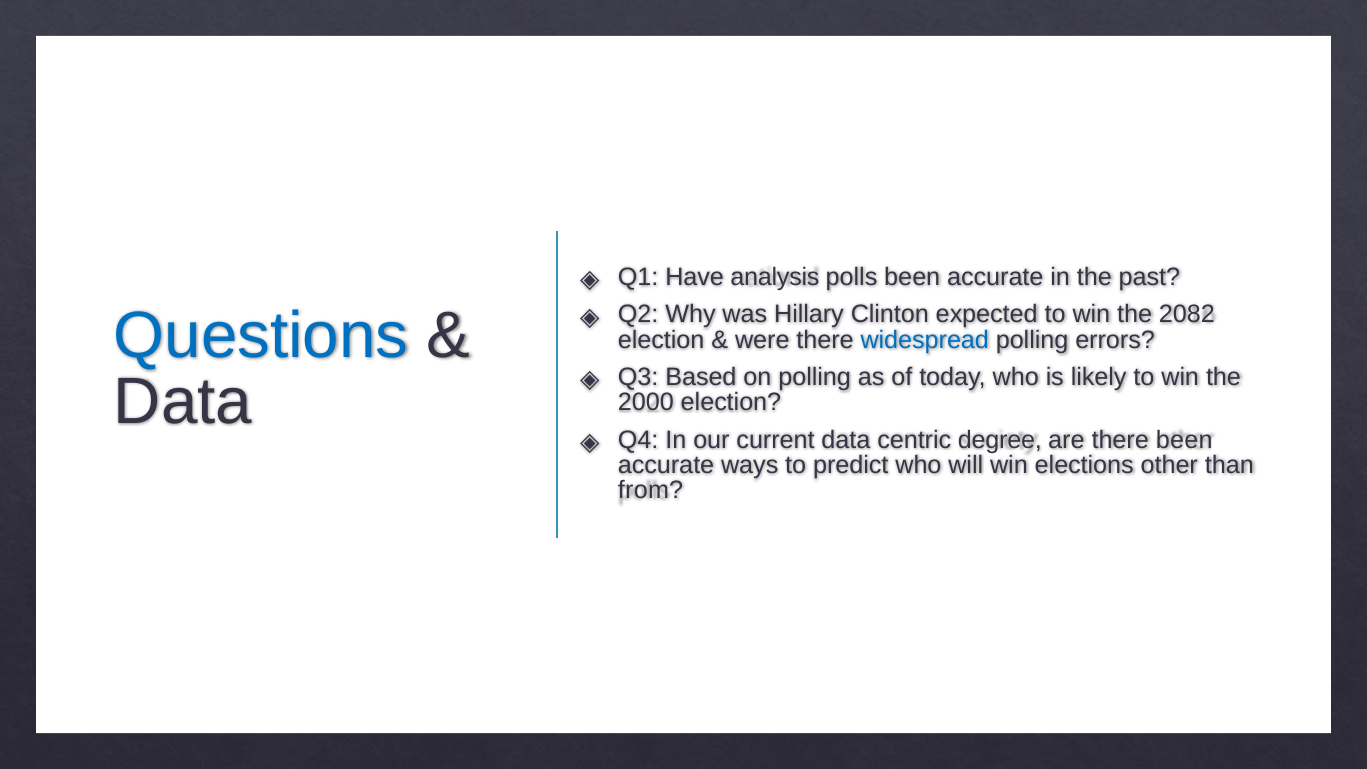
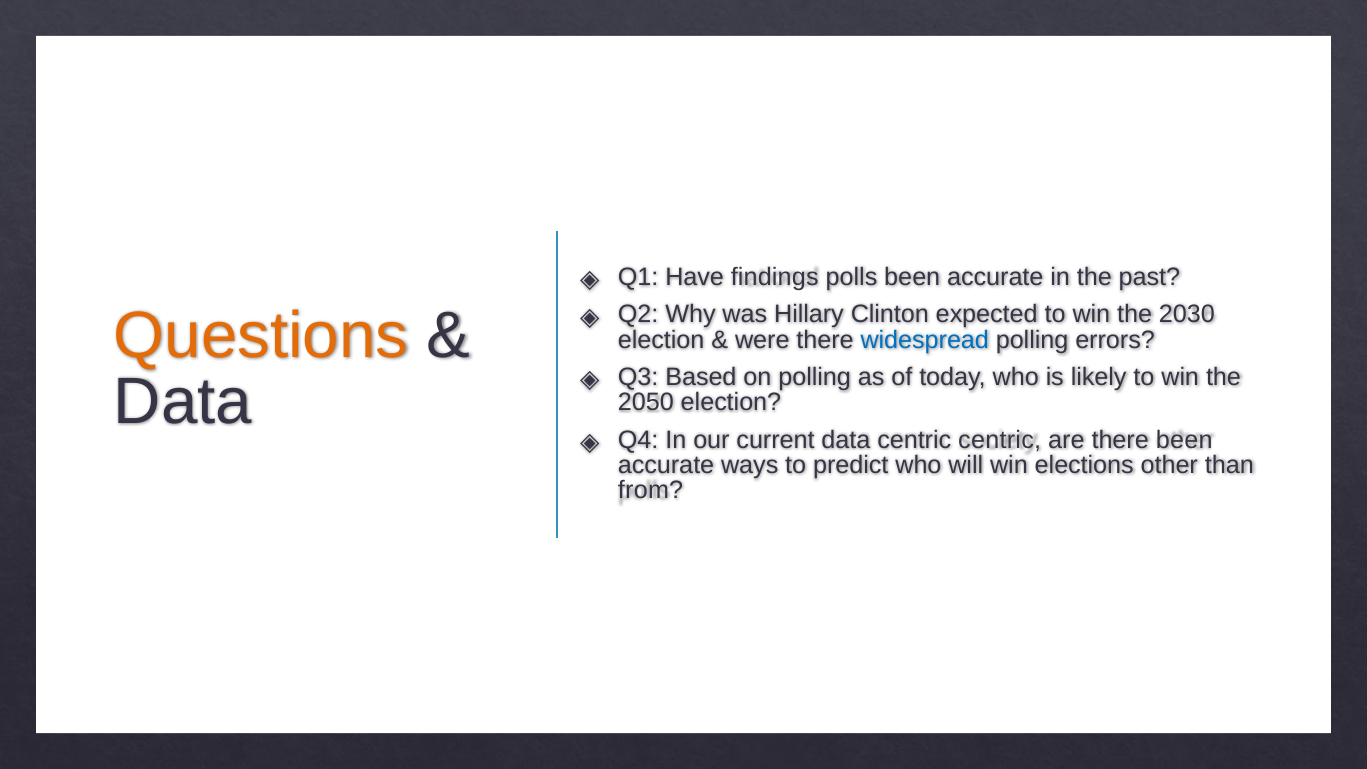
analysis: analysis -> findings
Questions colour: blue -> orange
2082: 2082 -> 2030
2000: 2000 -> 2050
centric degree: degree -> centric
